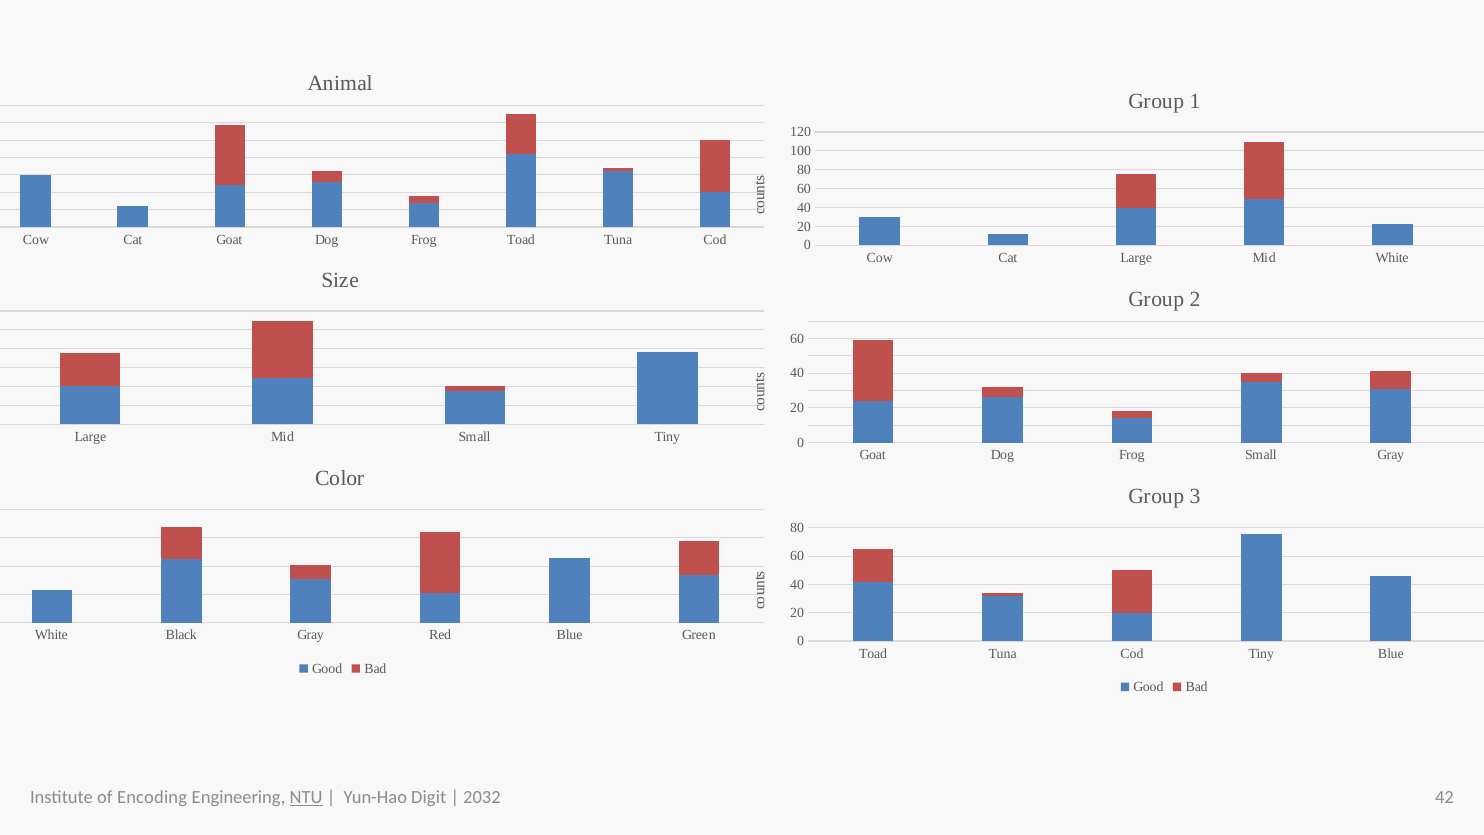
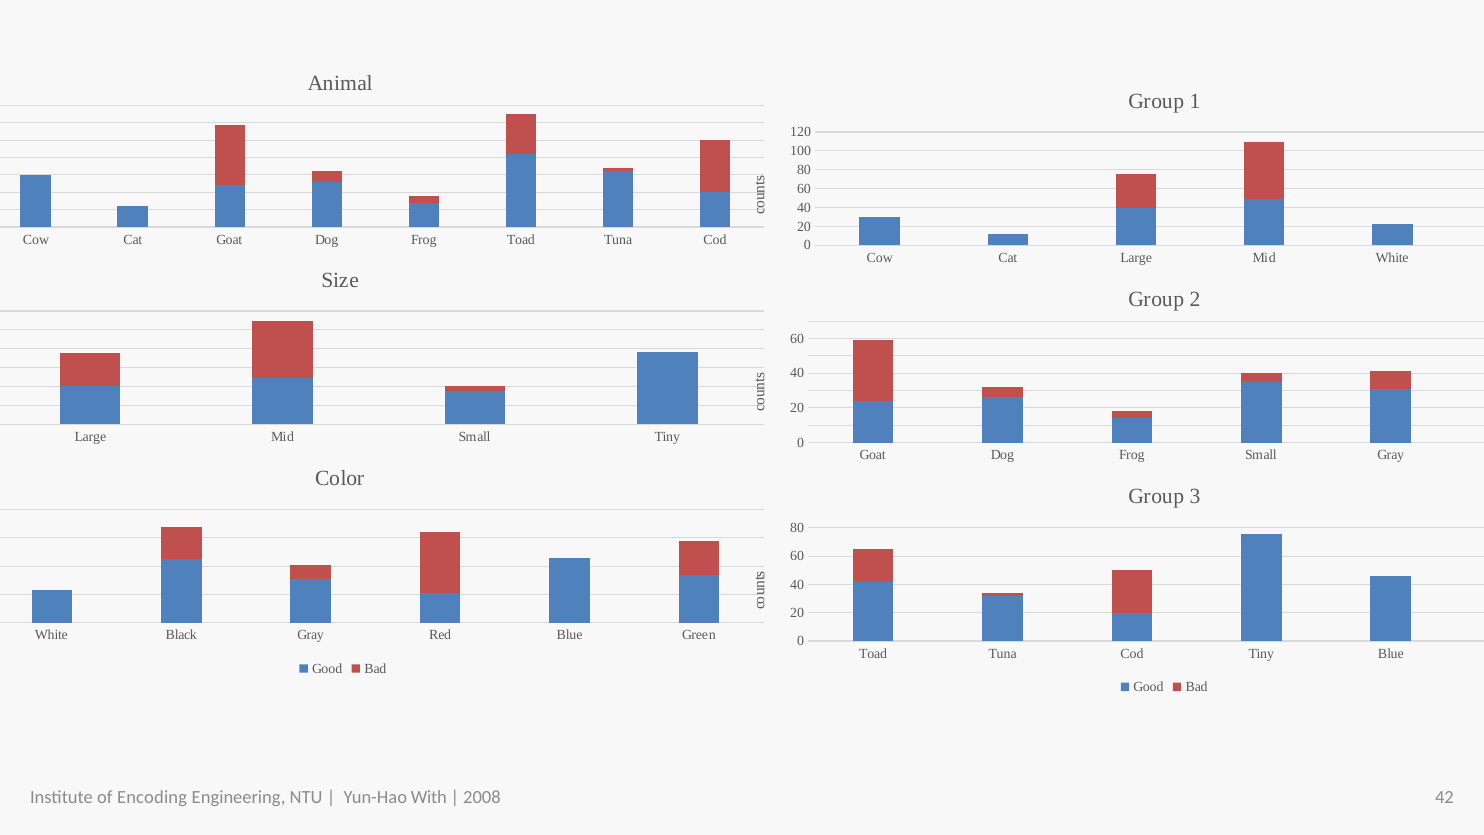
NTU underline: present -> none
Digit: Digit -> With
2032: 2032 -> 2008
